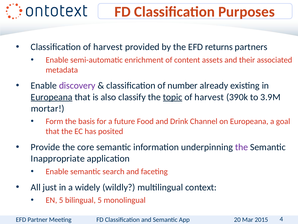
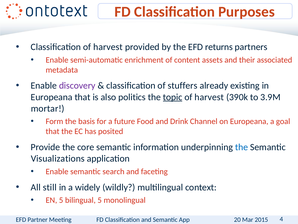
number: number -> stuffers
Europeana at (52, 97) underline: present -> none
classify: classify -> politics
the at (242, 147) colour: purple -> blue
Inappropriate: Inappropriate -> Visualizations
just: just -> still
